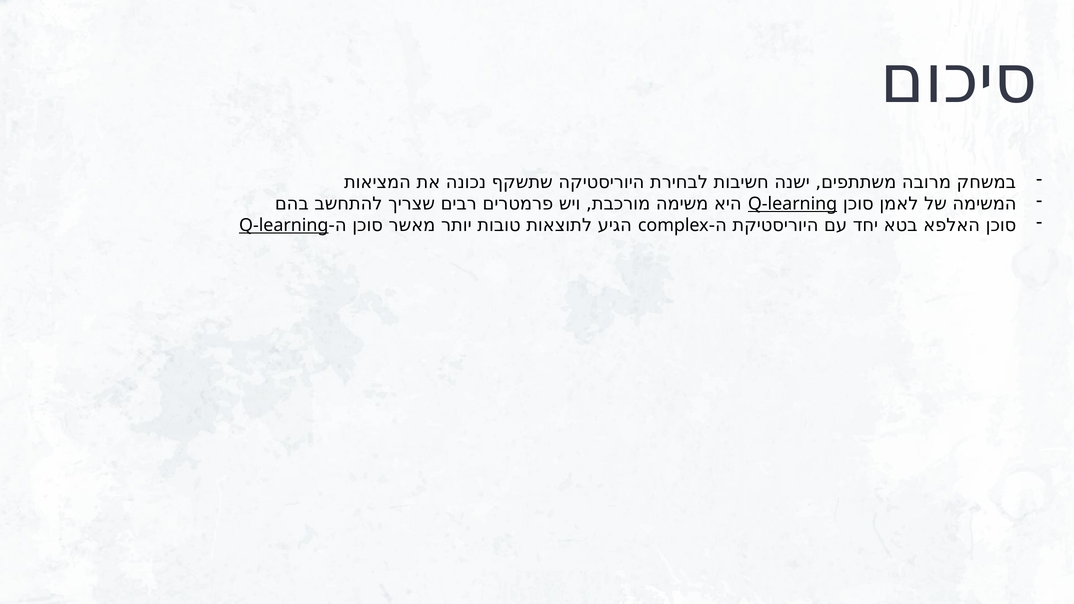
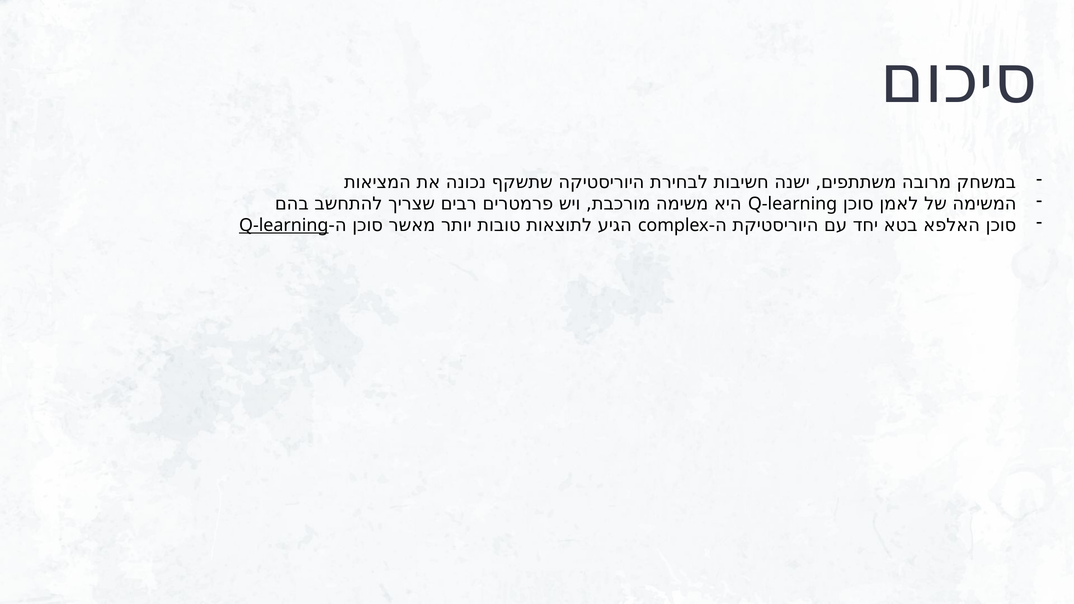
Q-learning at (793, 204) underline: present -> none
